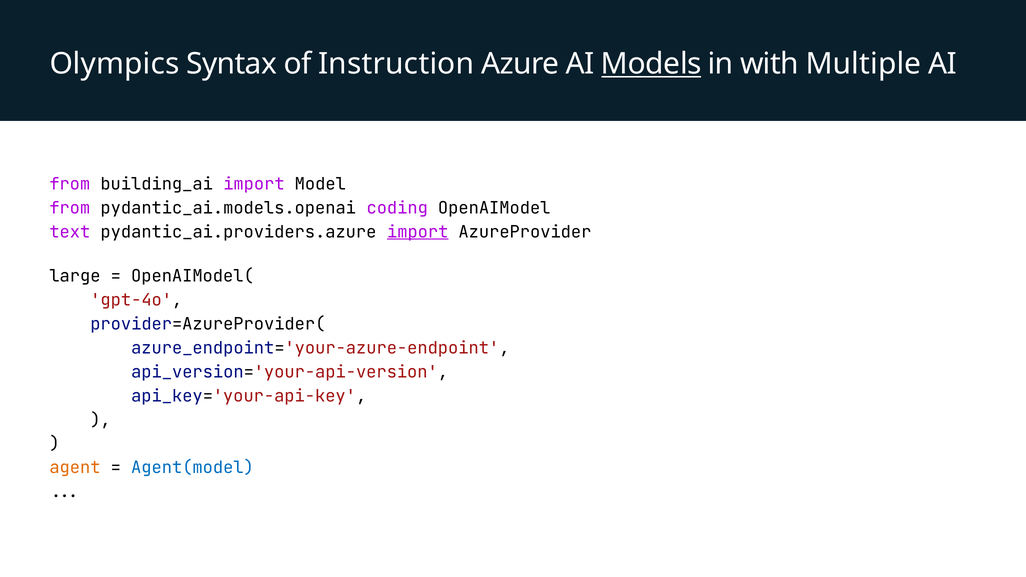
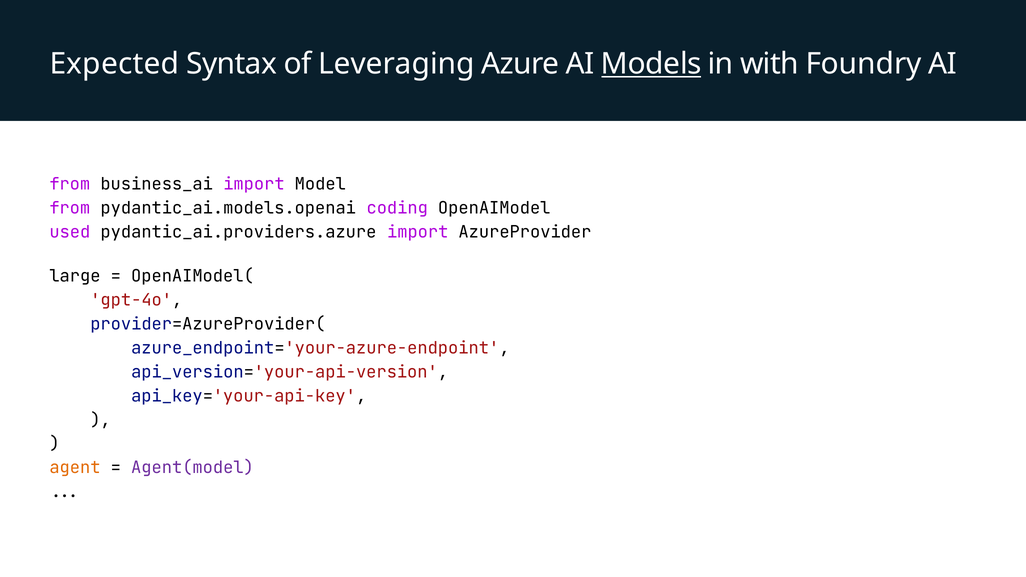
Olympics: Olympics -> Expected
Instruction: Instruction -> Leveraging
Multiple: Multiple -> Foundry
building_ai: building_ai -> business_ai
text: text -> used
import at (418, 232) underline: present -> none
Agent(model colour: blue -> purple
